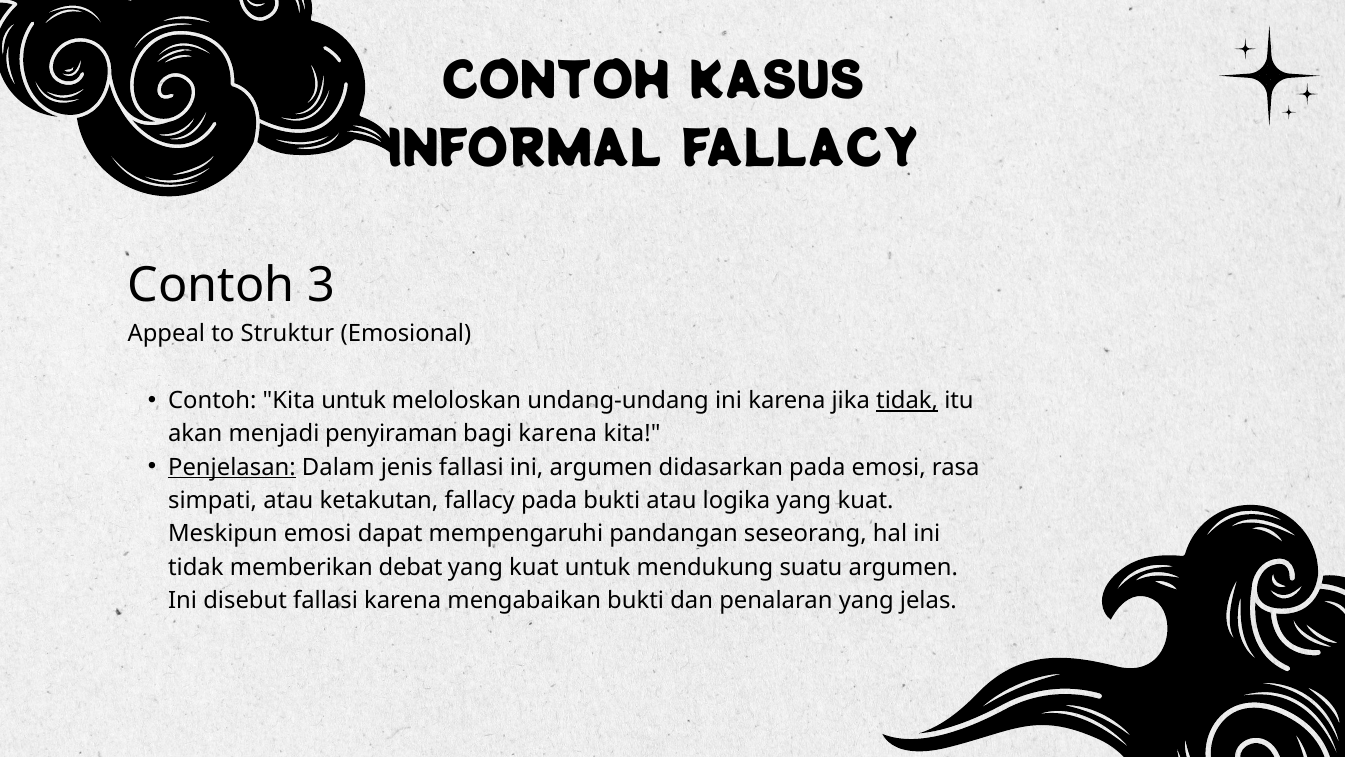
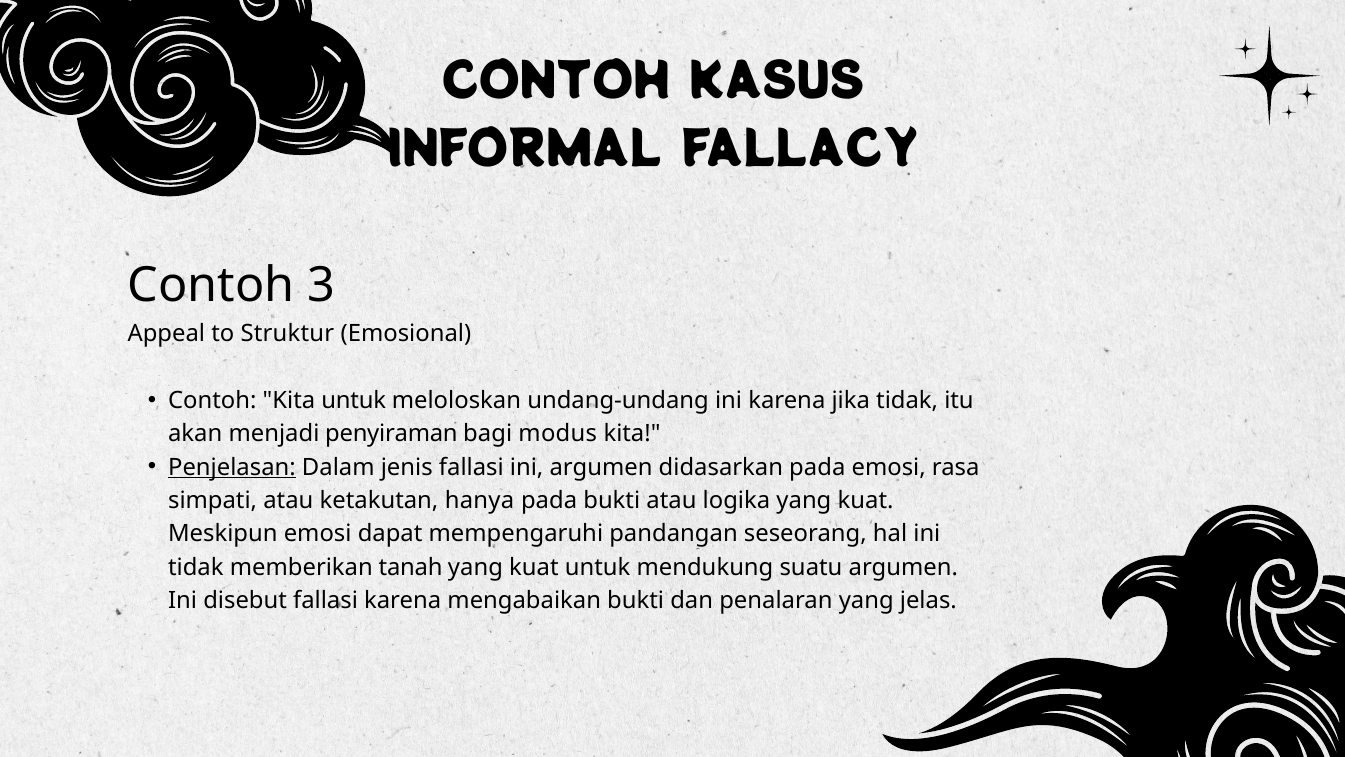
tidak at (907, 400) underline: present -> none
bagi karena: karena -> modus
ketakutan fallacy: fallacy -> hanya
debat: debat -> tanah
